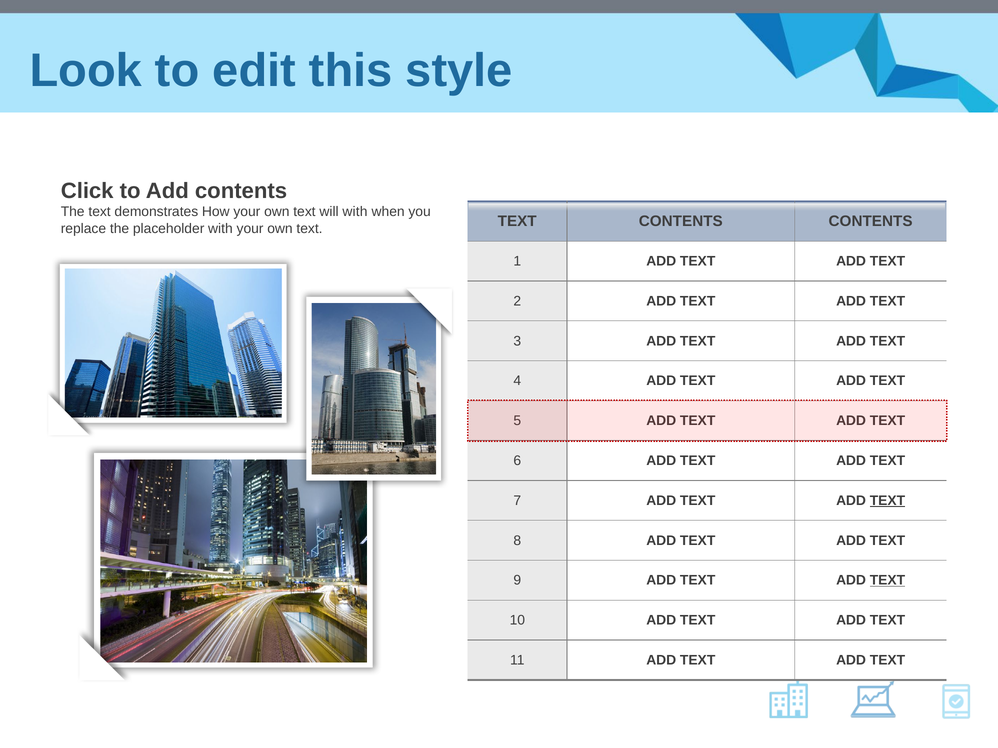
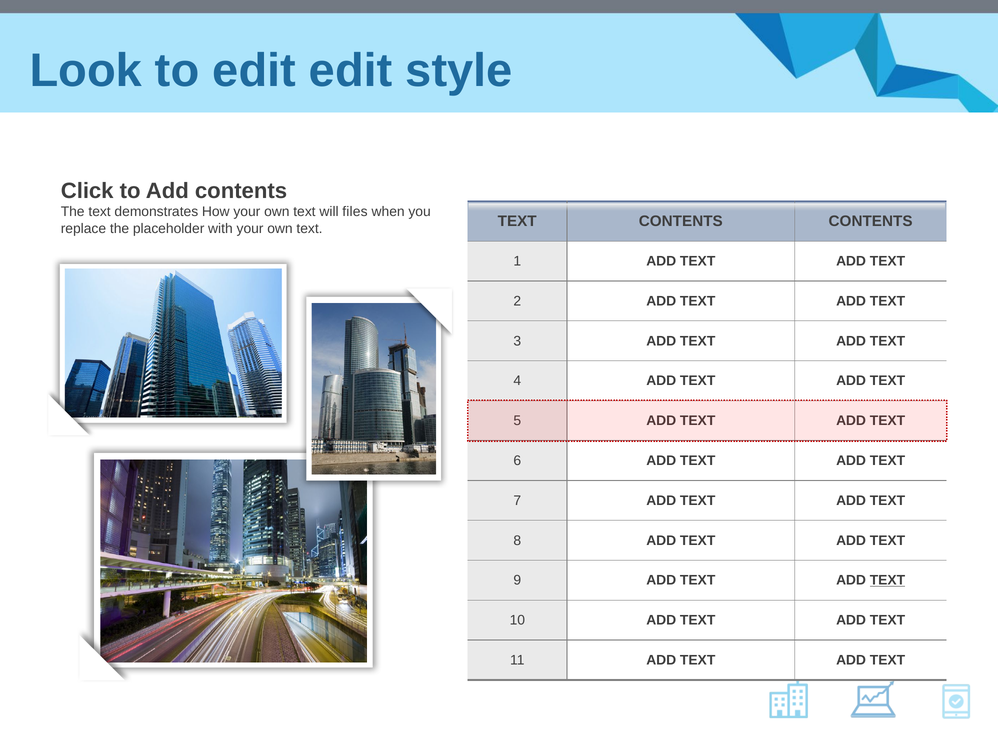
edit this: this -> edit
will with: with -> files
TEXT at (887, 501) underline: present -> none
